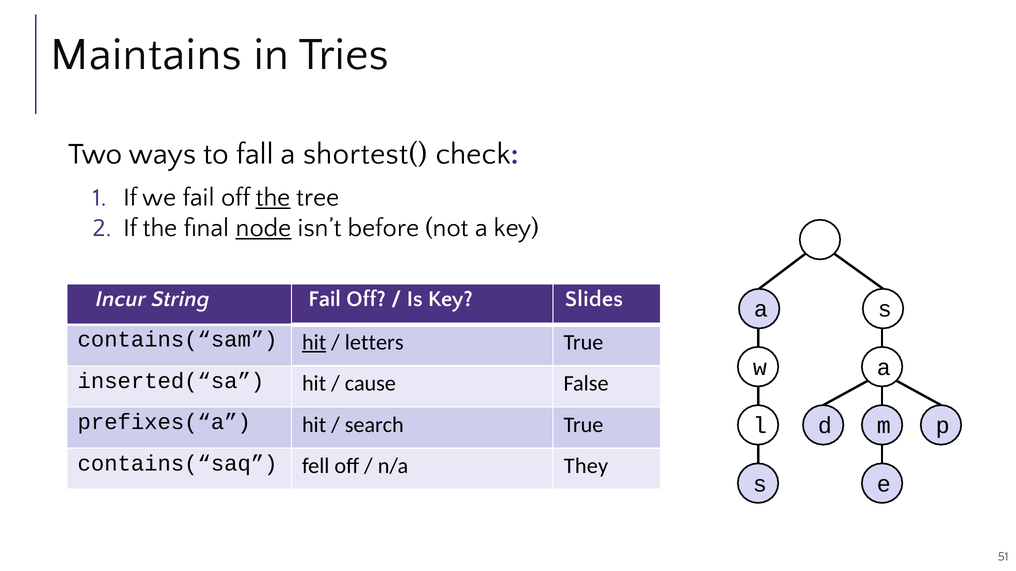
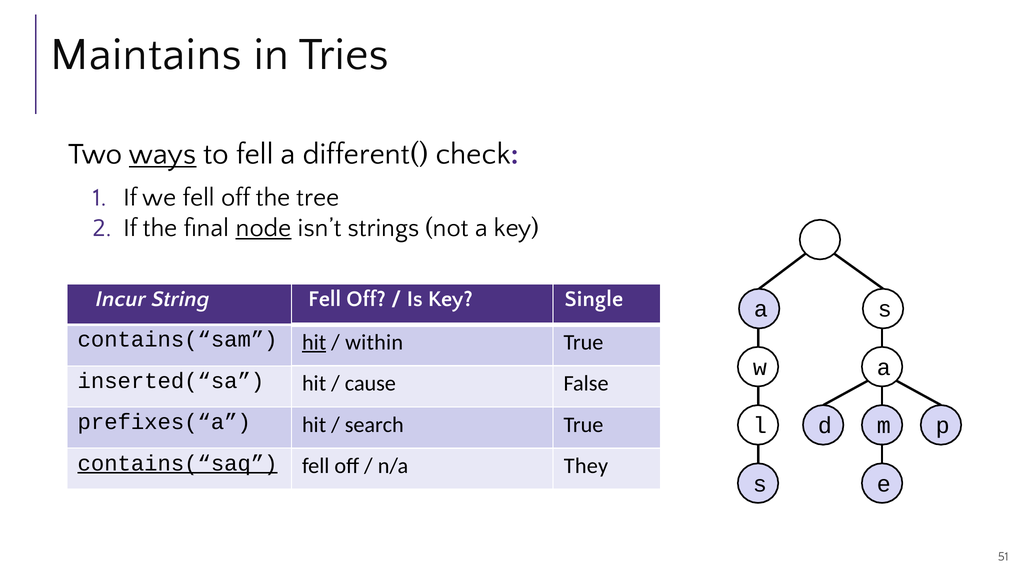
ways underline: none -> present
to fall: fall -> fell
shortest(: shortest( -> different(
we fail: fail -> fell
the at (273, 198) underline: present -> none
before: before -> strings
String Fail: Fail -> Fell
Slides: Slides -> Single
letters: letters -> within
contains(“saq underline: none -> present
